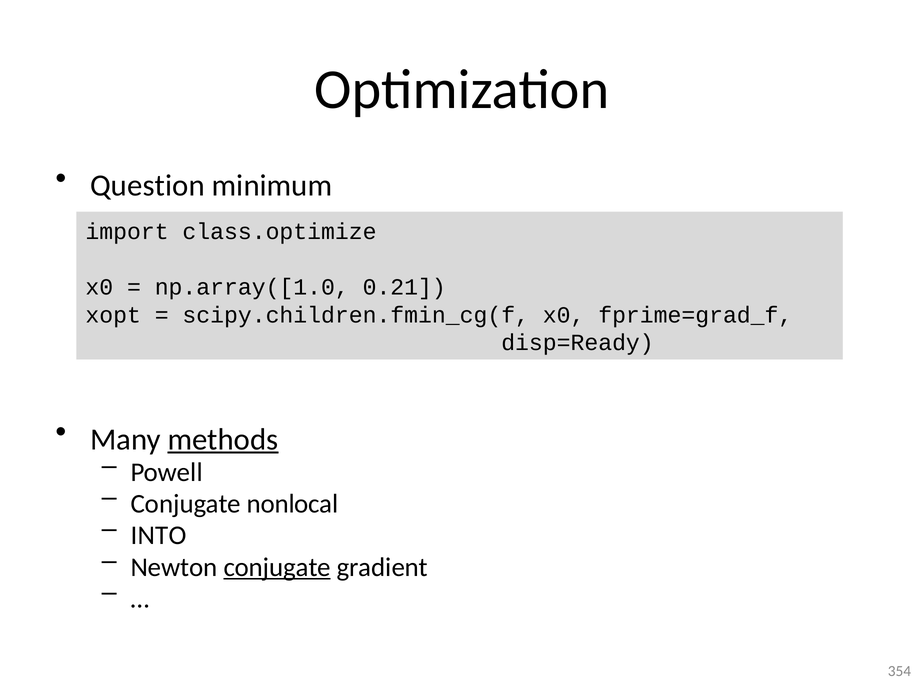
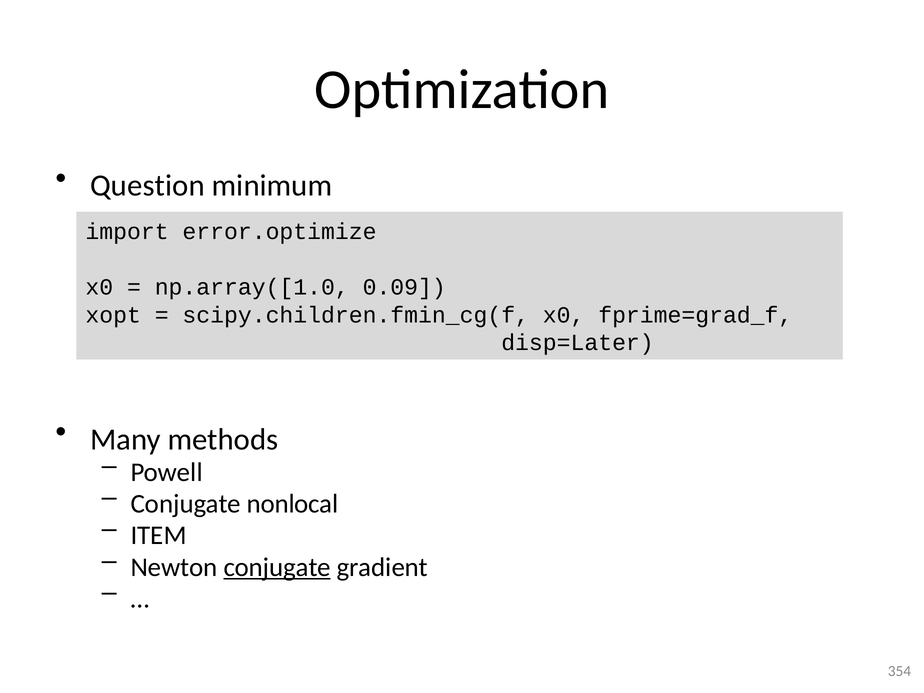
class.optimize: class.optimize -> error.optimize
0.21: 0.21 -> 0.09
disp=Ready: disp=Ready -> disp=Later
methods underline: present -> none
INTO: INTO -> ITEM
